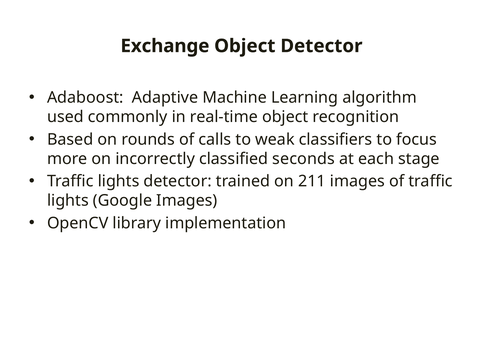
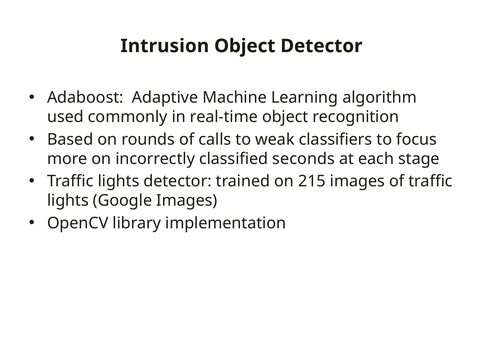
Exchange: Exchange -> Intrusion
211: 211 -> 215
